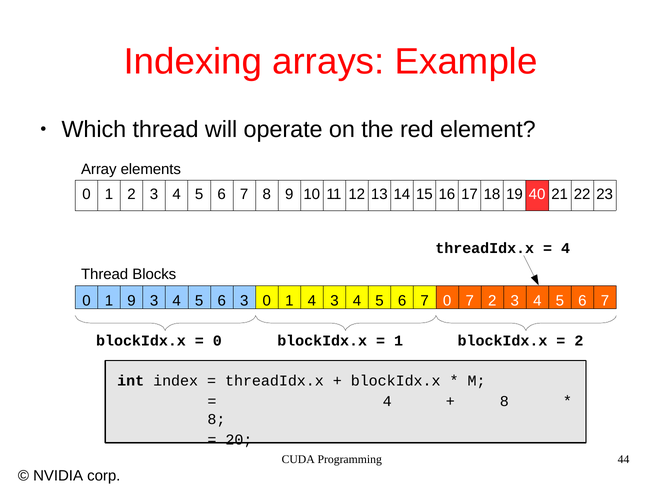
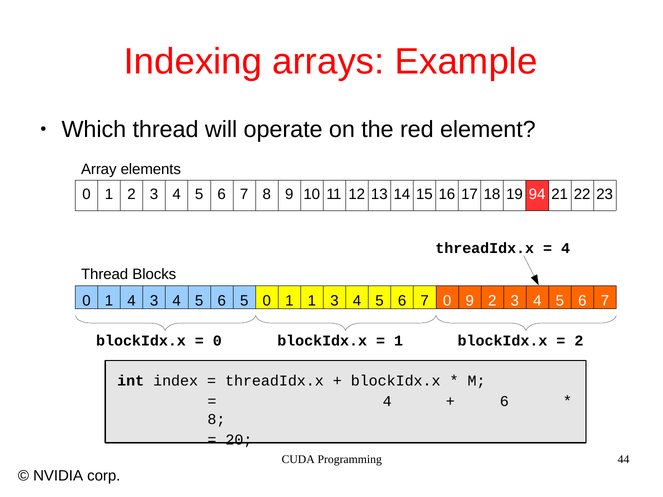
40: 40 -> 94
1 9: 9 -> 4
6 3: 3 -> 5
1 4: 4 -> 1
7 7: 7 -> 9
8 at (504, 402): 8 -> 6
